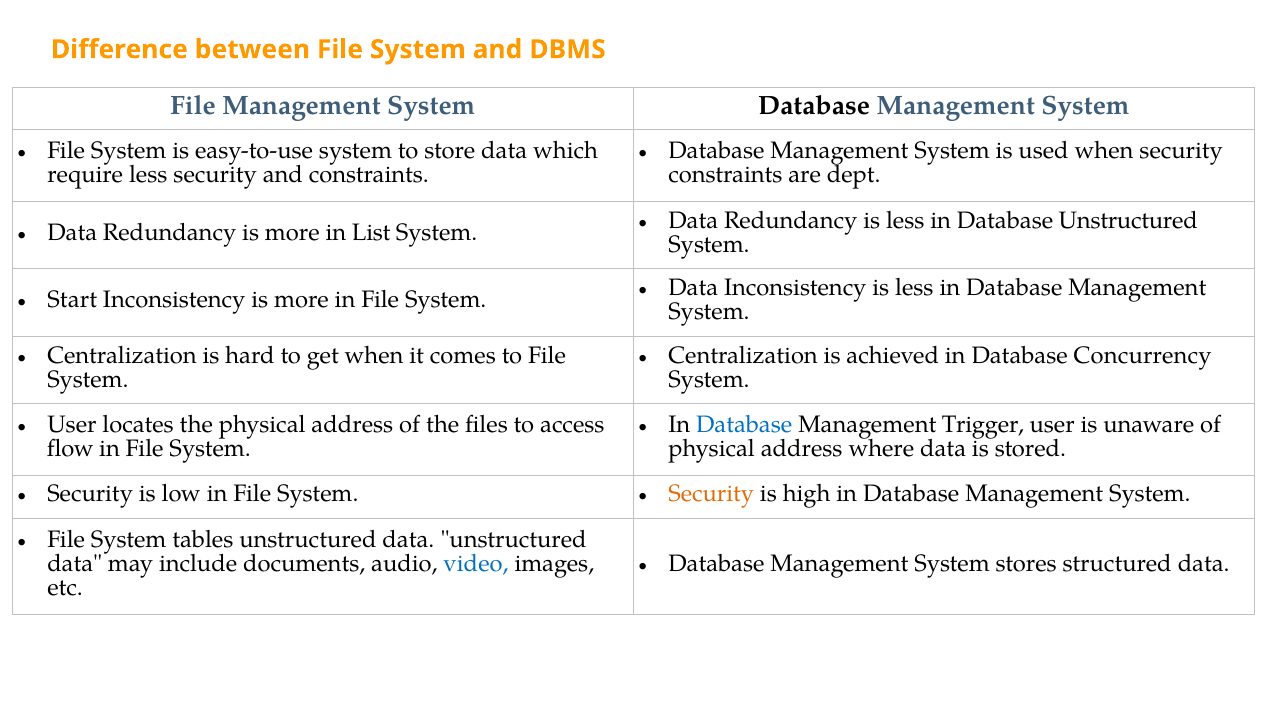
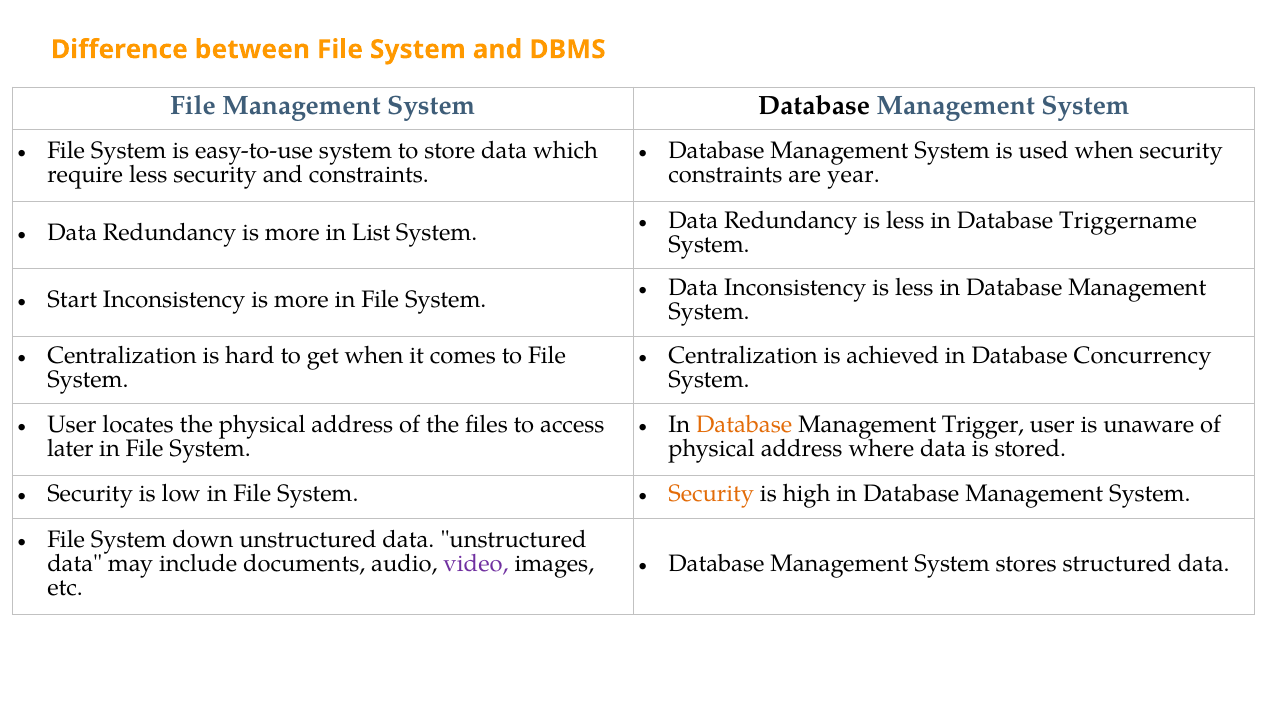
dept: dept -> year
Database Unstructured: Unstructured -> Triggername
Database at (744, 425) colour: blue -> orange
flow: flow -> later
tables: tables -> down
video colour: blue -> purple
